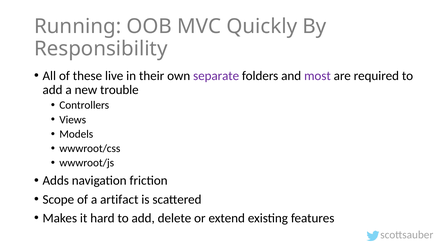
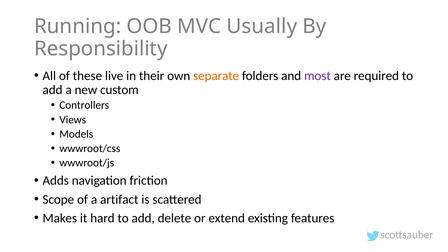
Quickly: Quickly -> Usually
separate colour: purple -> orange
trouble: trouble -> custom
